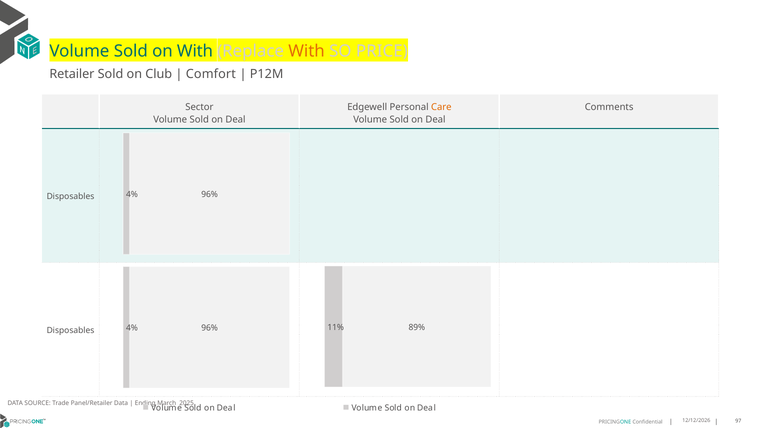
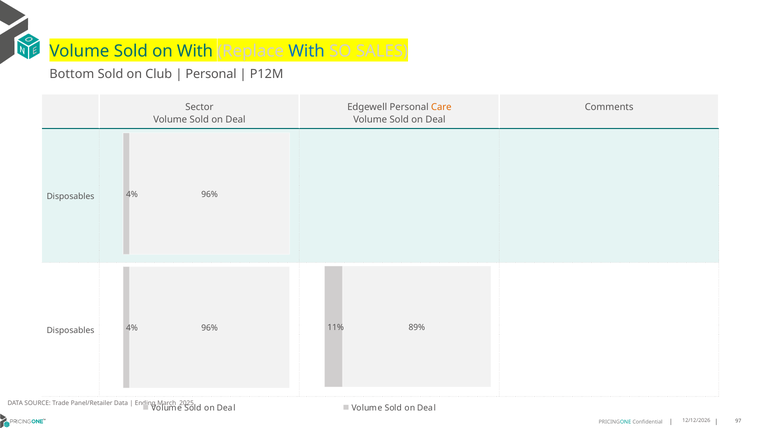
With at (307, 51) colour: orange -> blue
PRICE: PRICE -> SALES
Retailer: Retailer -> Bottom
Comfort at (211, 74): Comfort -> Personal
